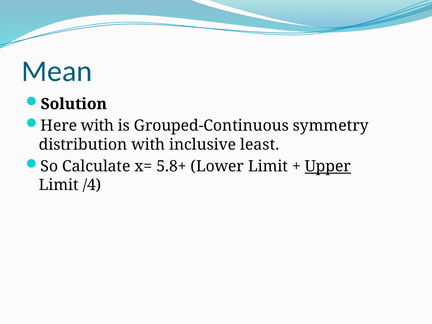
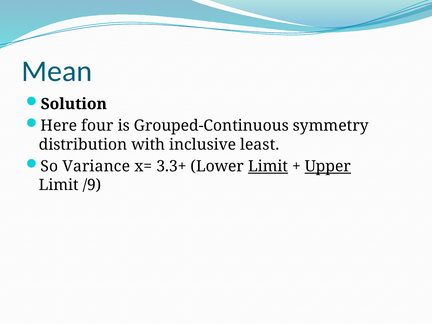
Here with: with -> four
Calculate: Calculate -> Variance
5.8+: 5.8+ -> 3.3+
Limit at (268, 166) underline: none -> present
/4: /4 -> /9
